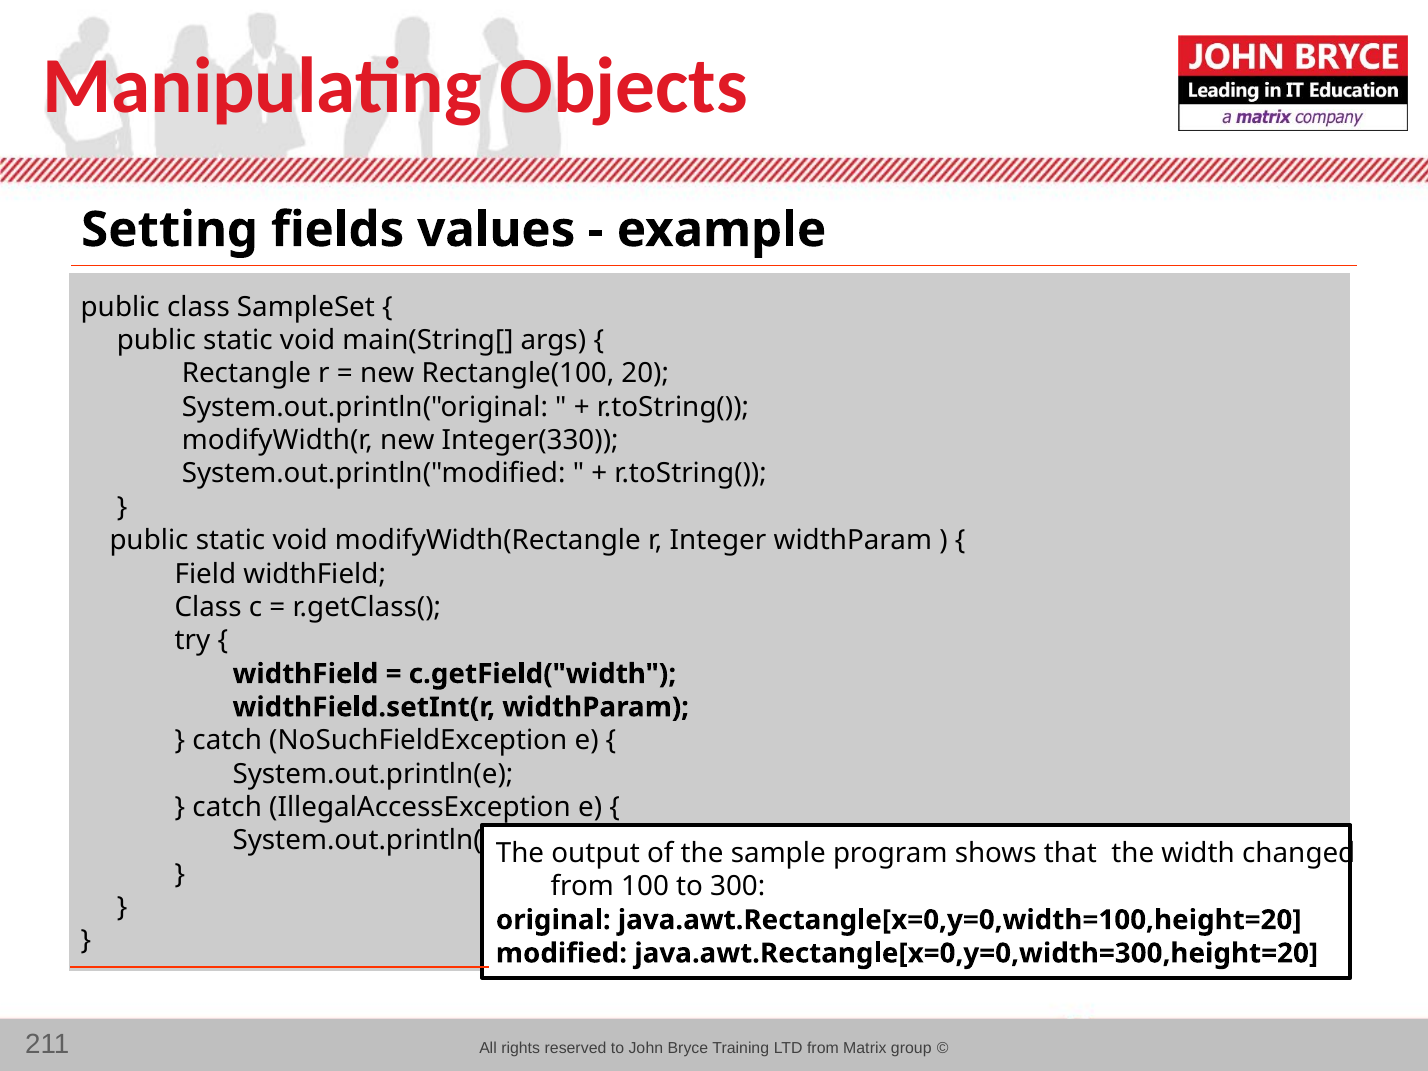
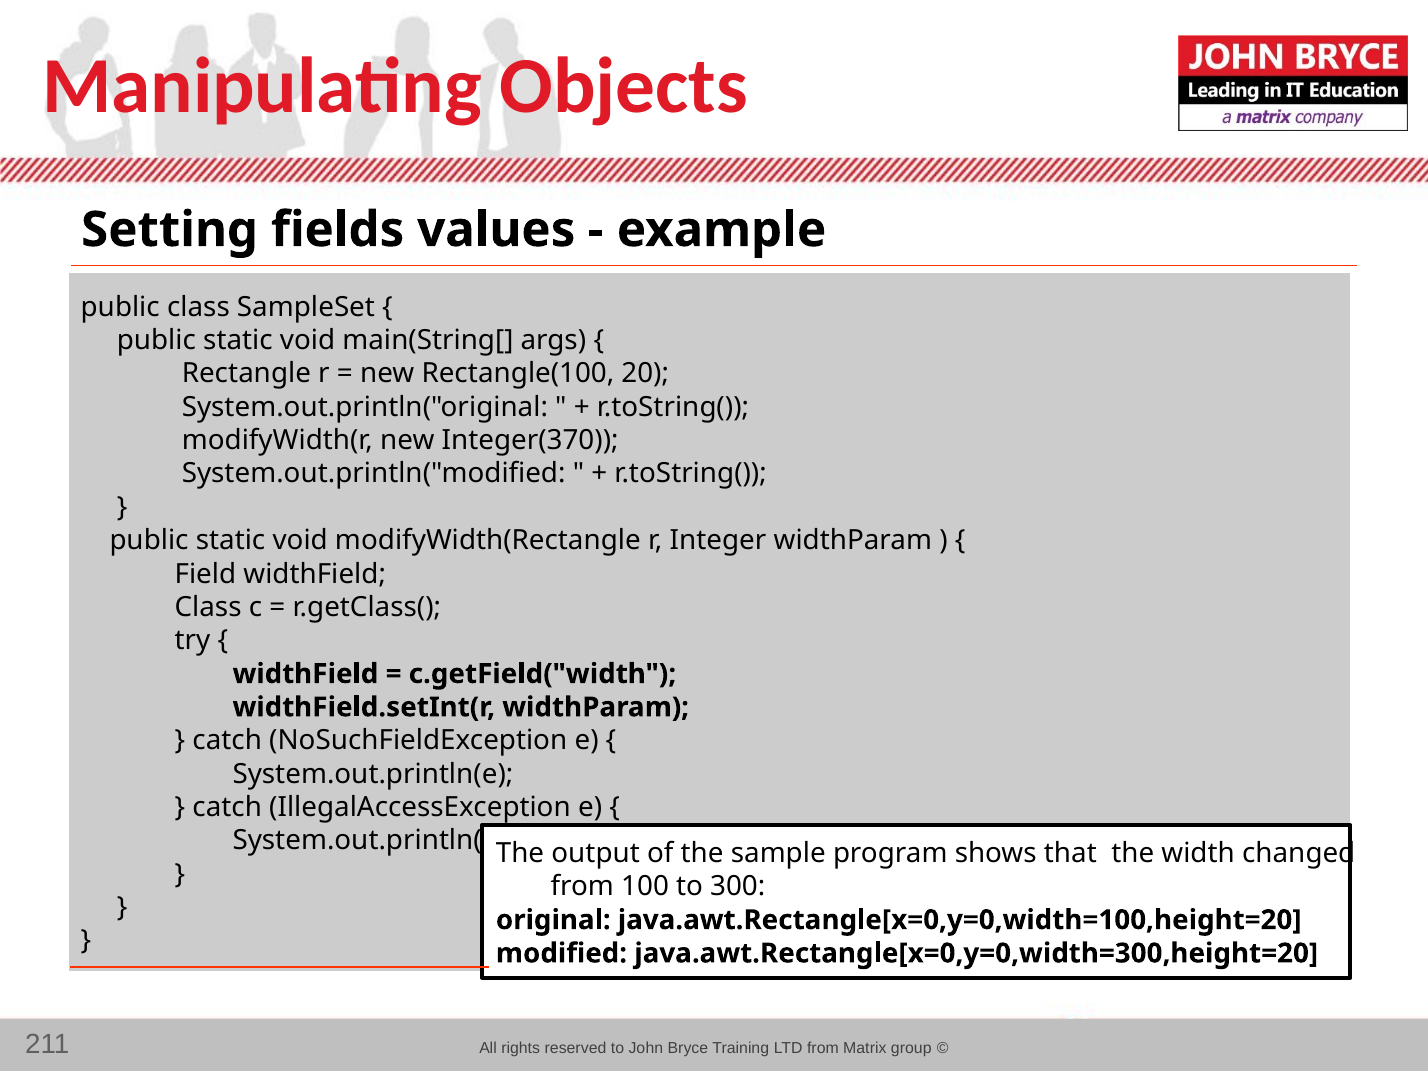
Integer(330: Integer(330 -> Integer(370
